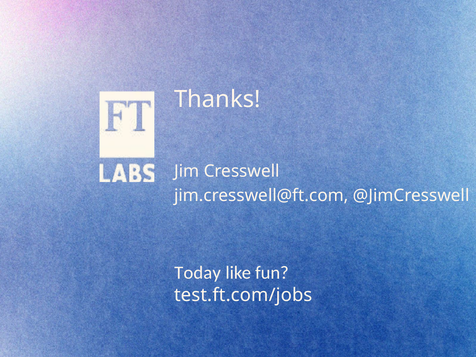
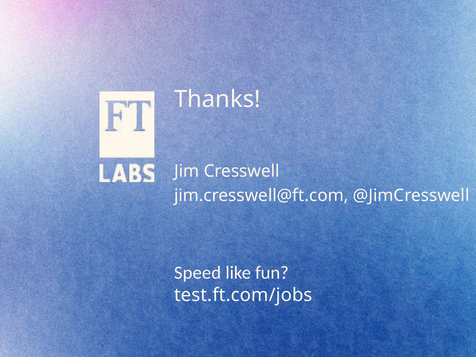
Today: Today -> Speed
